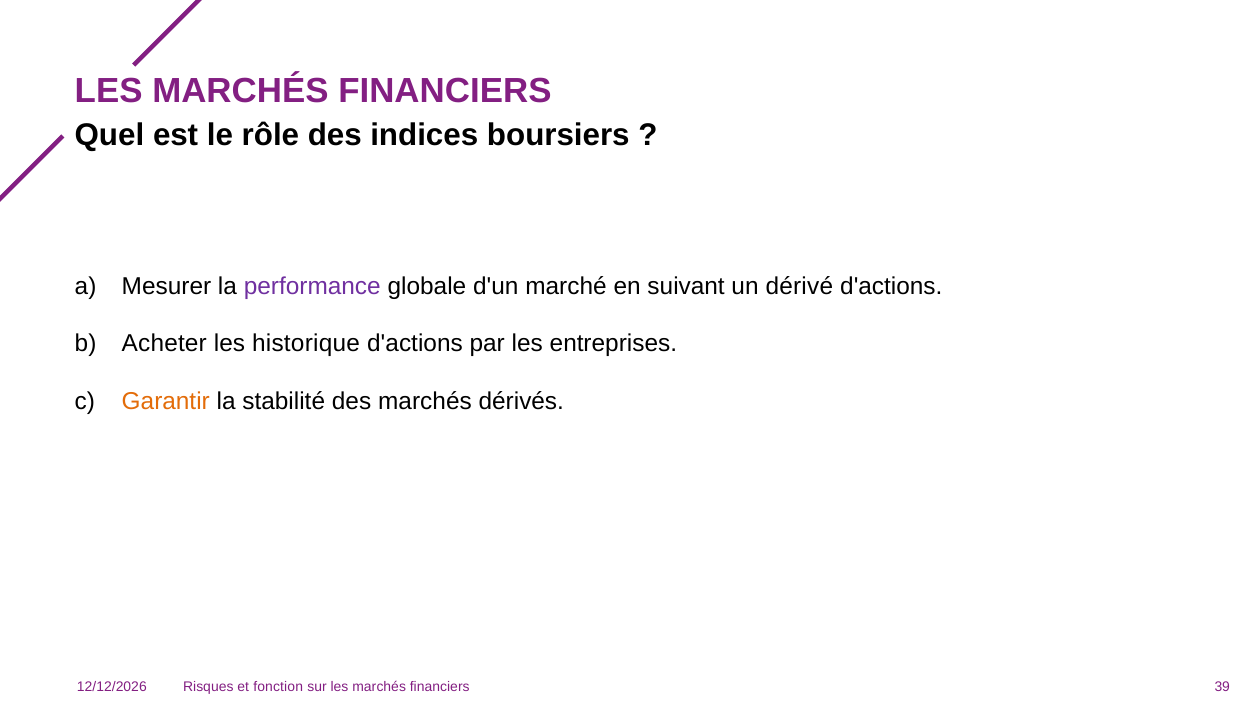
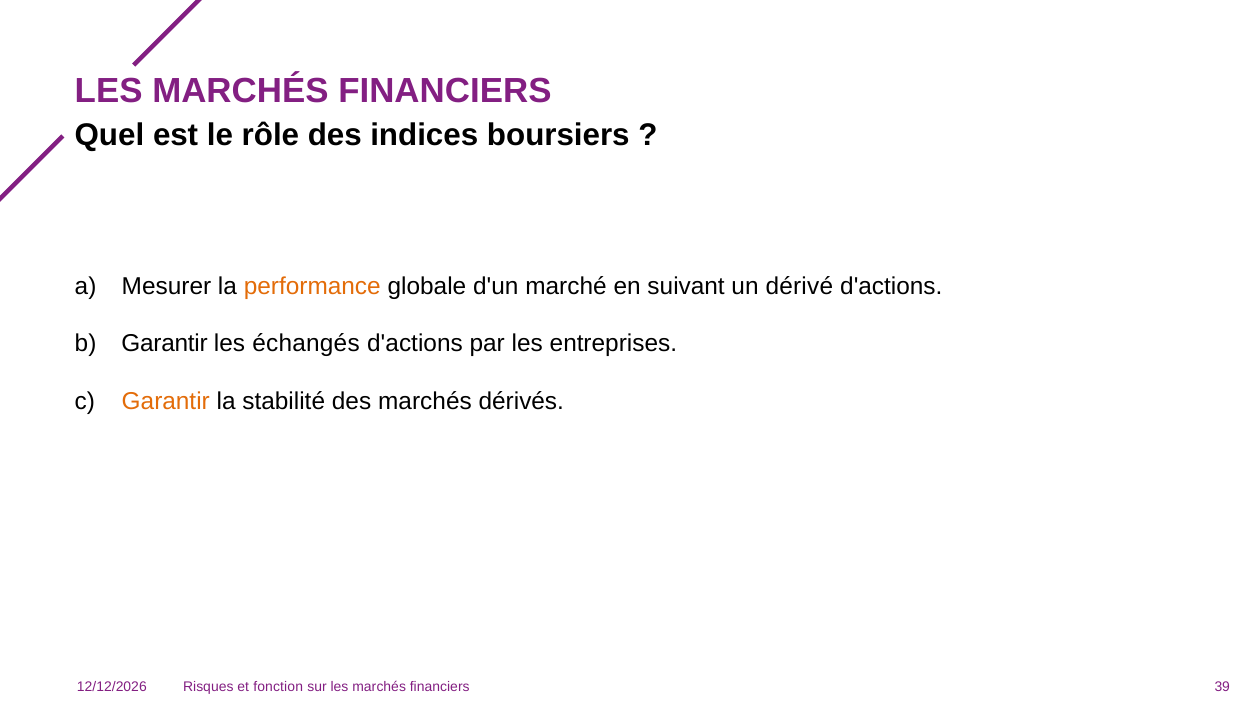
performance colour: purple -> orange
Acheter at (164, 344): Acheter -> Garantir
historique: historique -> échangés
